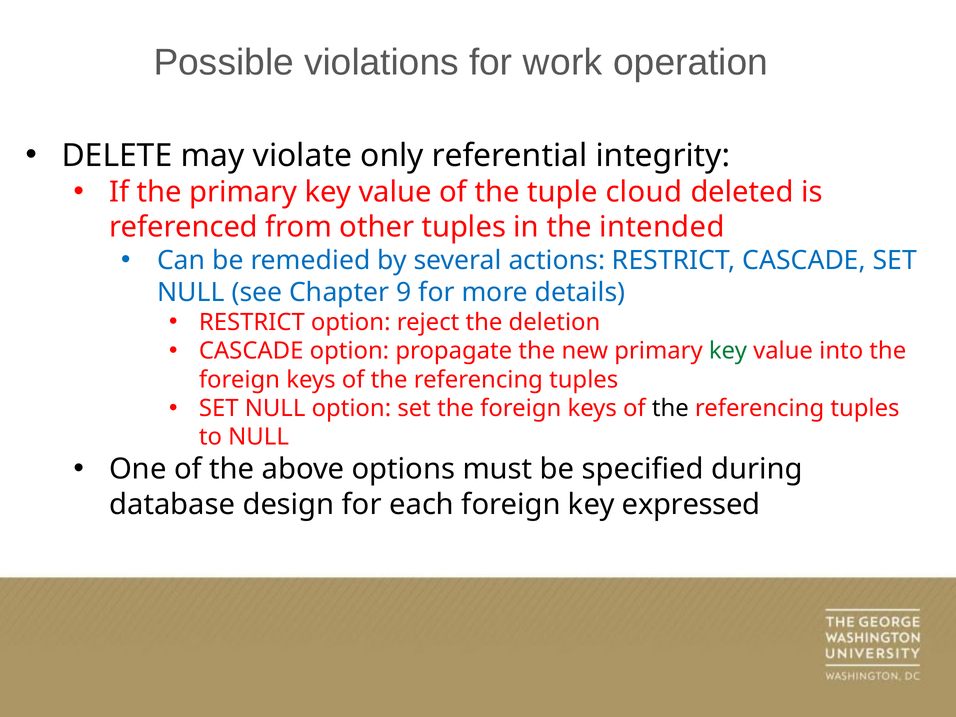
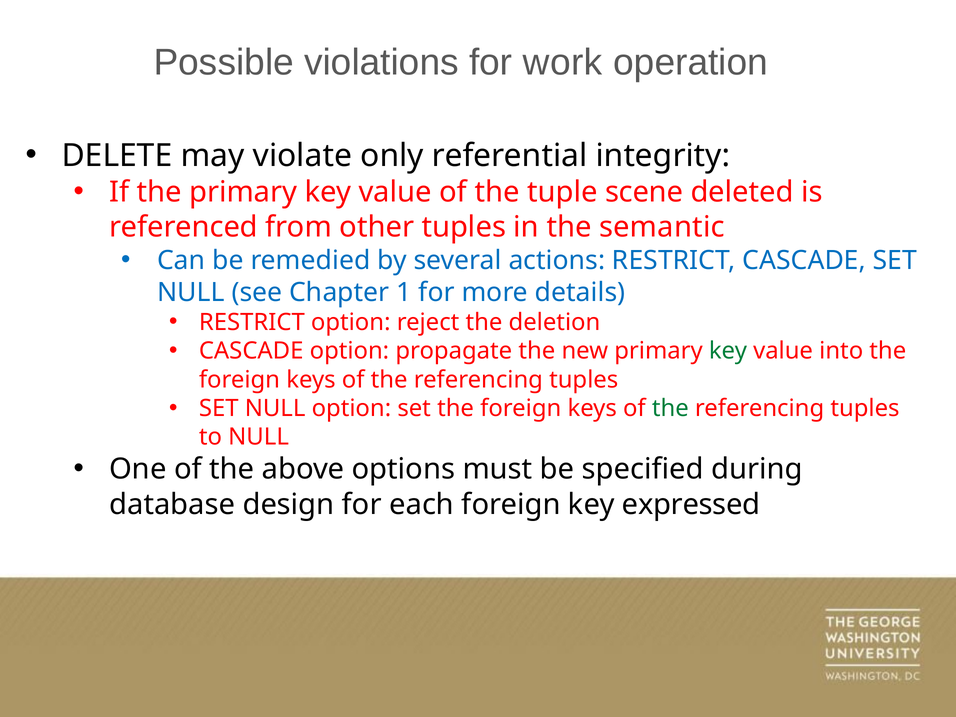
cloud: cloud -> scene
intended: intended -> semantic
9: 9 -> 1
the at (670, 408) colour: black -> green
